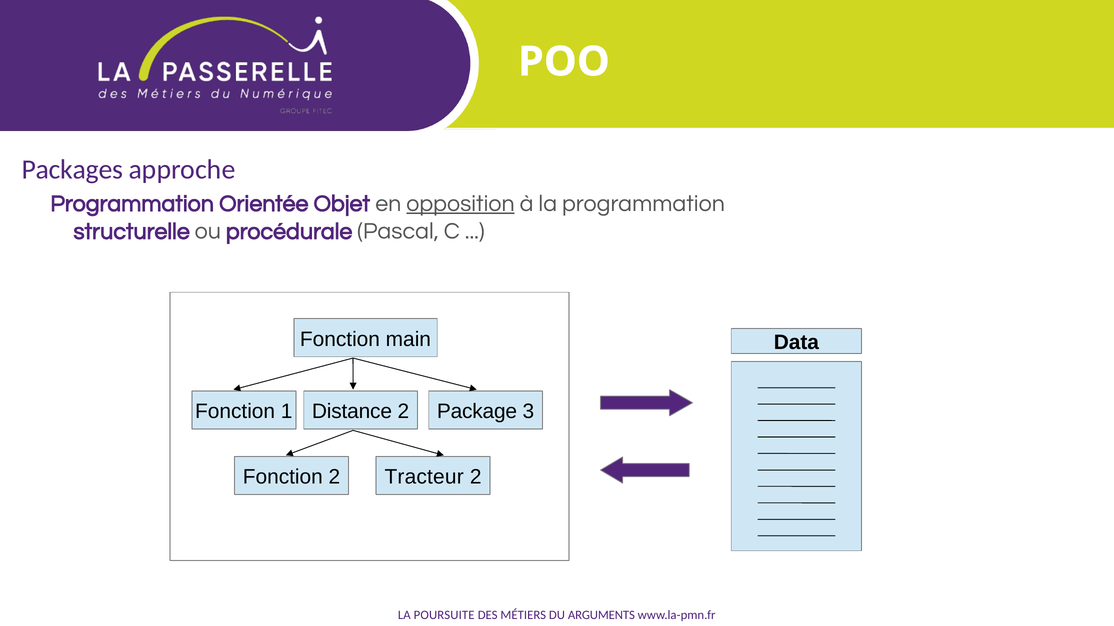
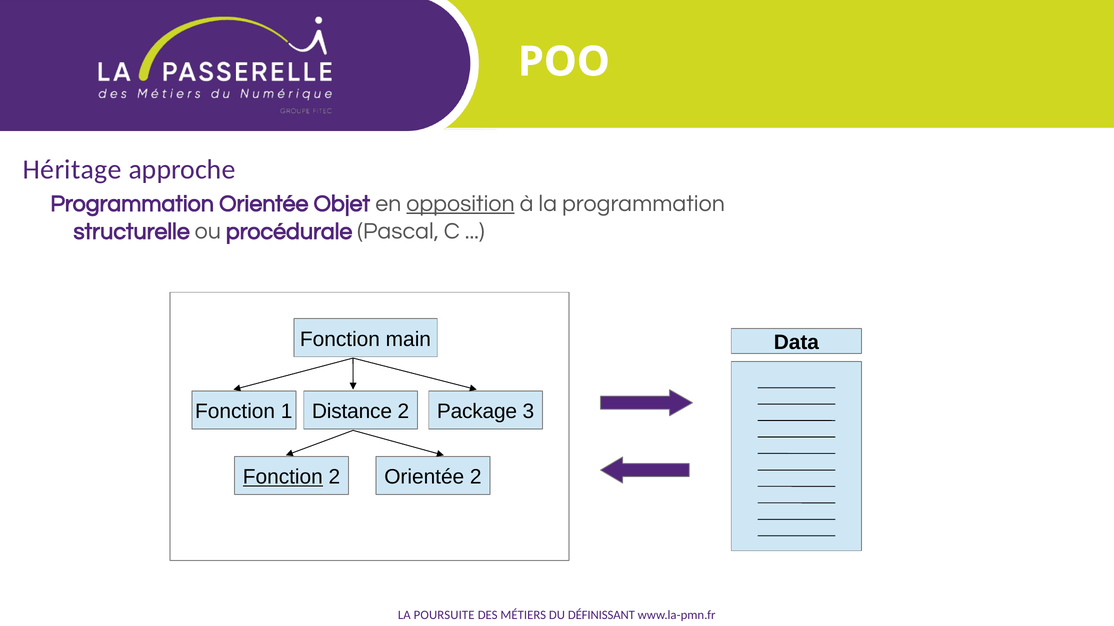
Packages: Packages -> Héritage
Fonction at (283, 478) underline: none -> present
2 Tracteur: Tracteur -> Orientée
ARGUMENTS: ARGUMENTS -> DÉFINISSANT
